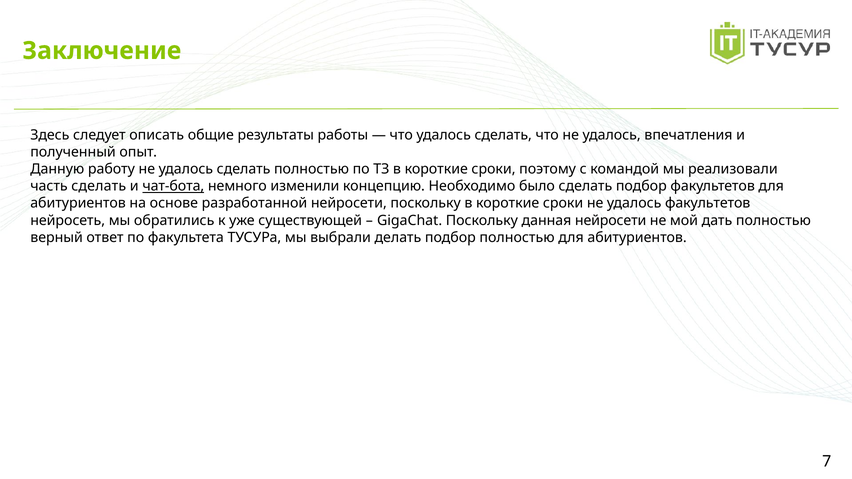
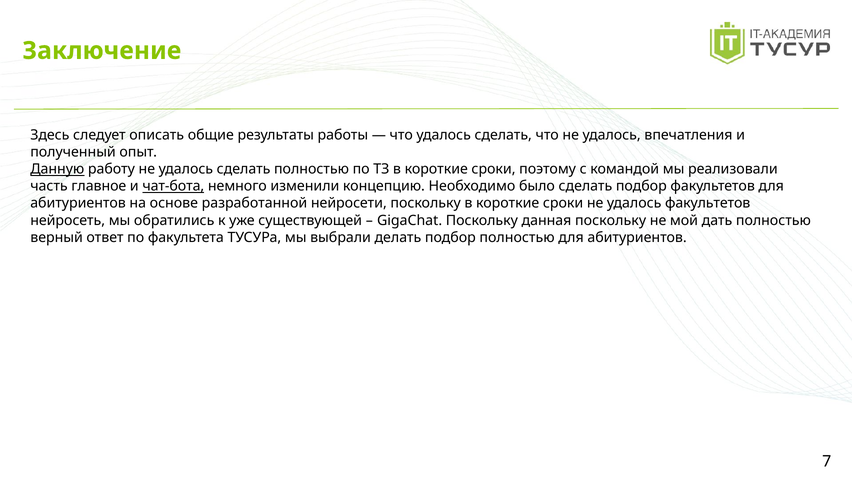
Данную underline: none -> present
часть сделать: сделать -> главное
данная нейросети: нейросети -> поскольку
